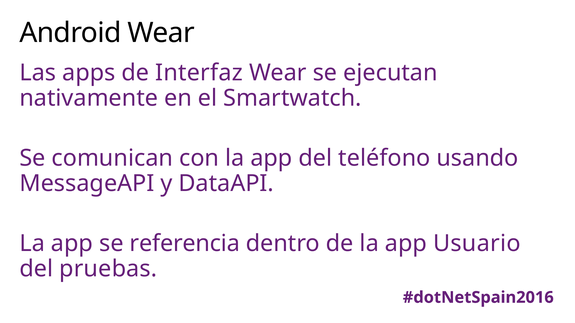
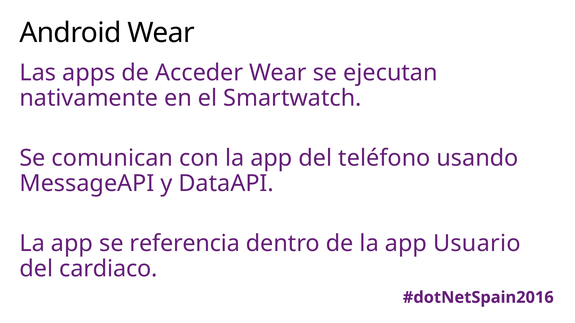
Interfaz: Interfaz -> Acceder
pruebas: pruebas -> cardiaco
